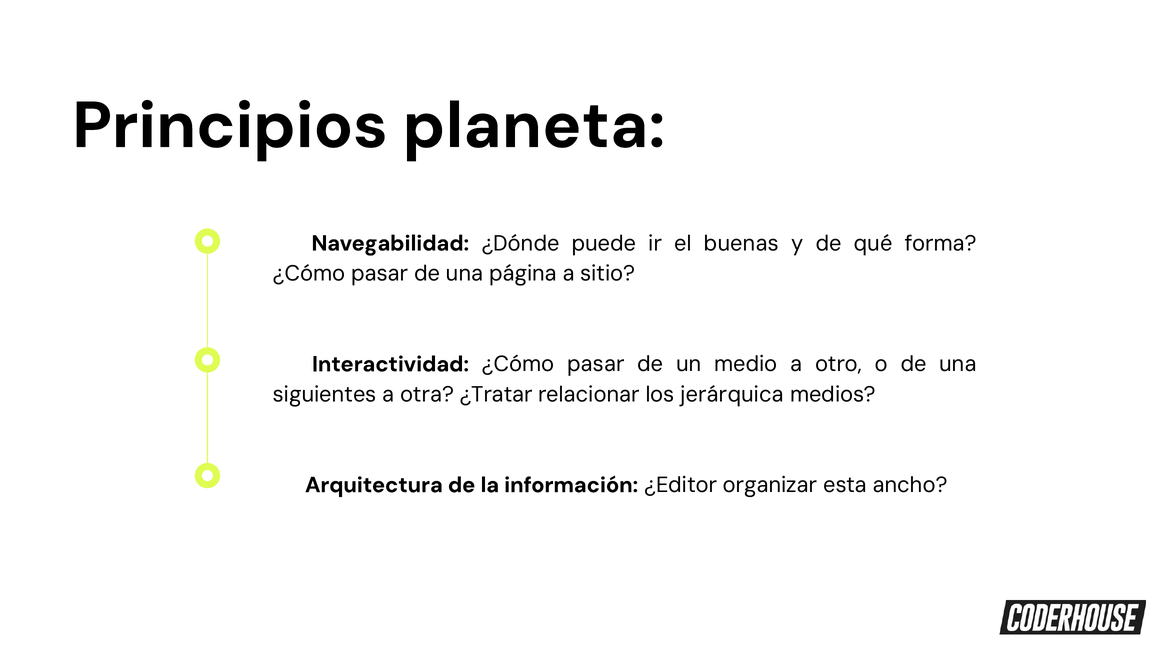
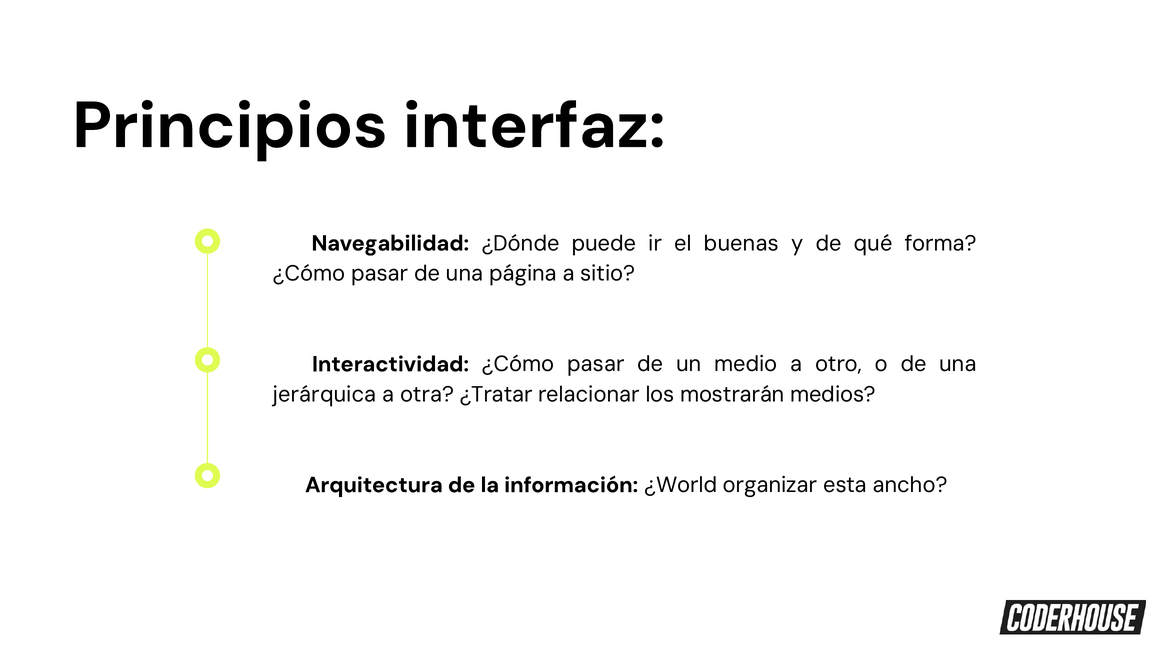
planeta: planeta -> interfaz
siguientes: siguientes -> jerárquica
jerárquica: jerárquica -> mostrarán
¿Editor: ¿Editor -> ¿World
